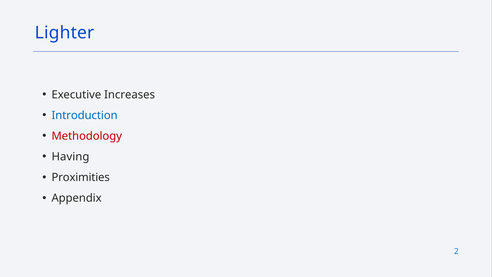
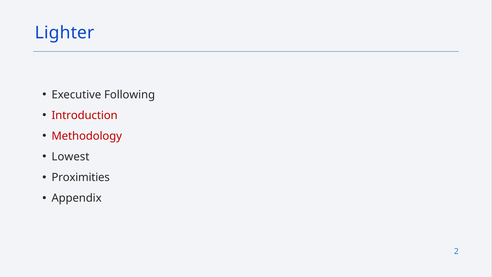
Increases: Increases -> Following
Introduction colour: blue -> red
Having: Having -> Lowest
